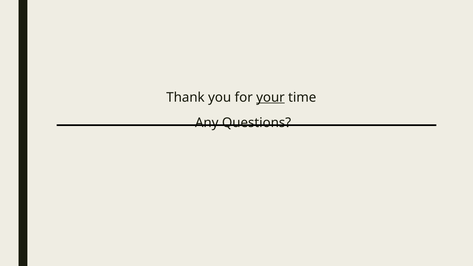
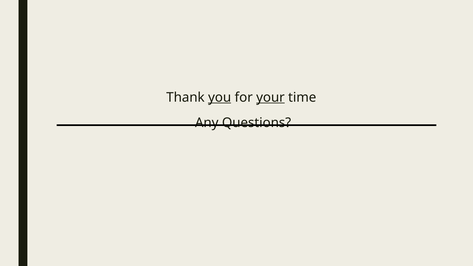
you underline: none -> present
